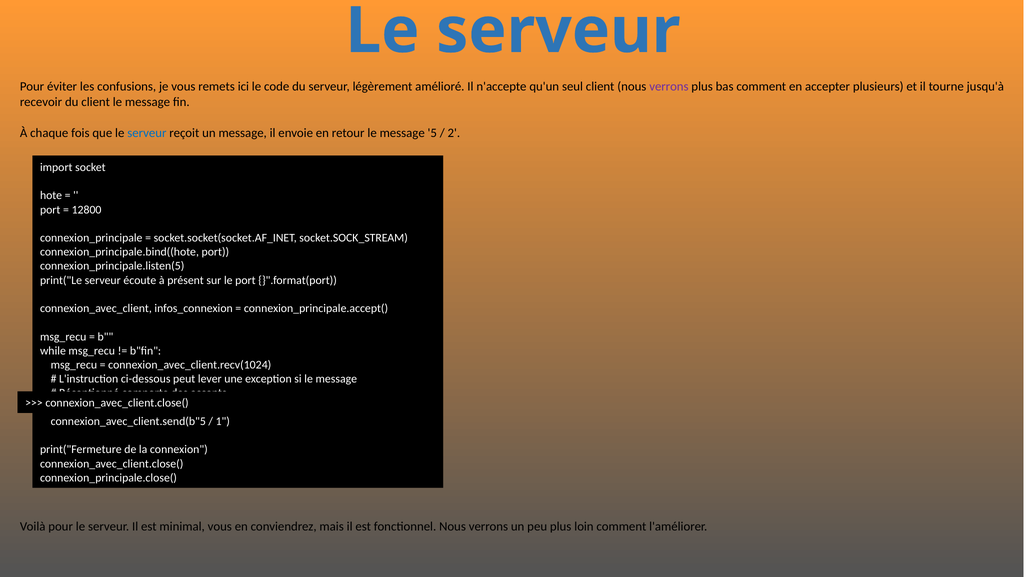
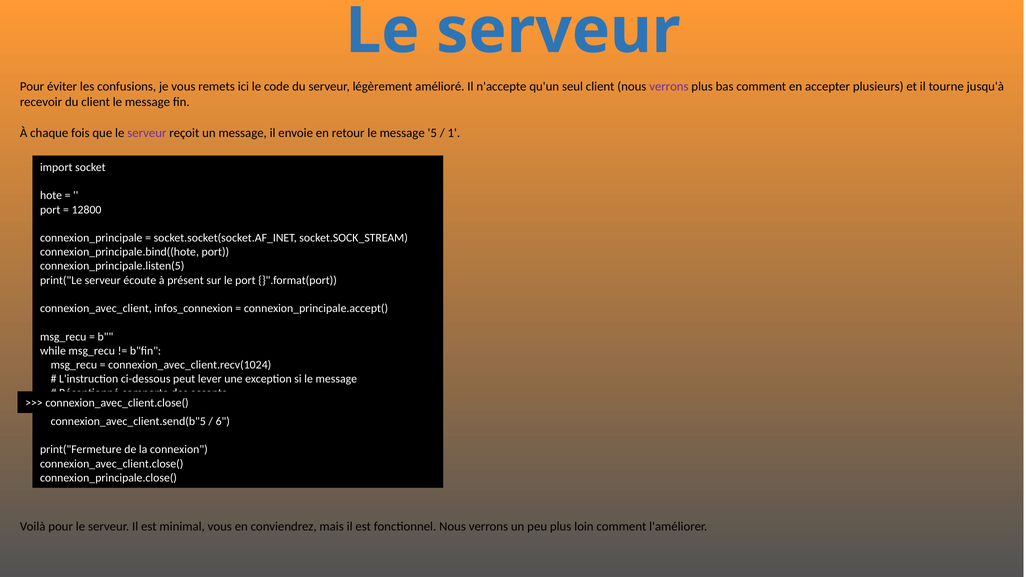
serveur at (147, 133) colour: blue -> purple
2: 2 -> 1
1: 1 -> 6
